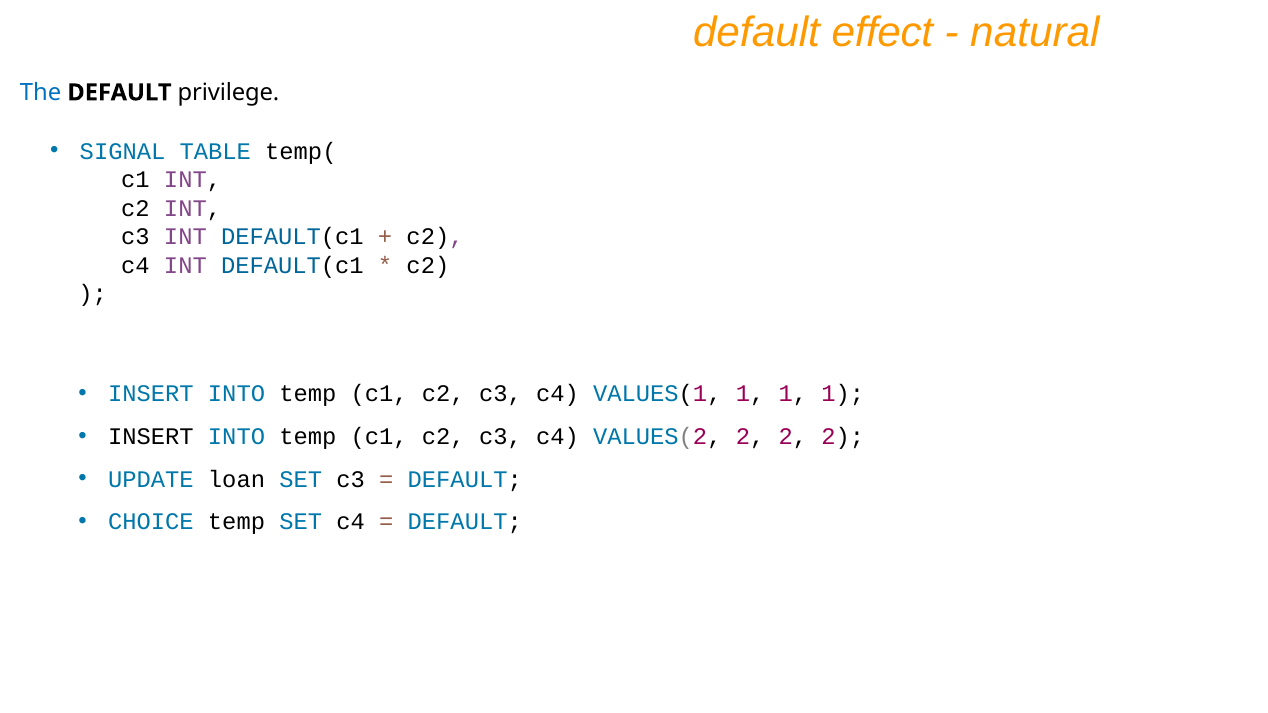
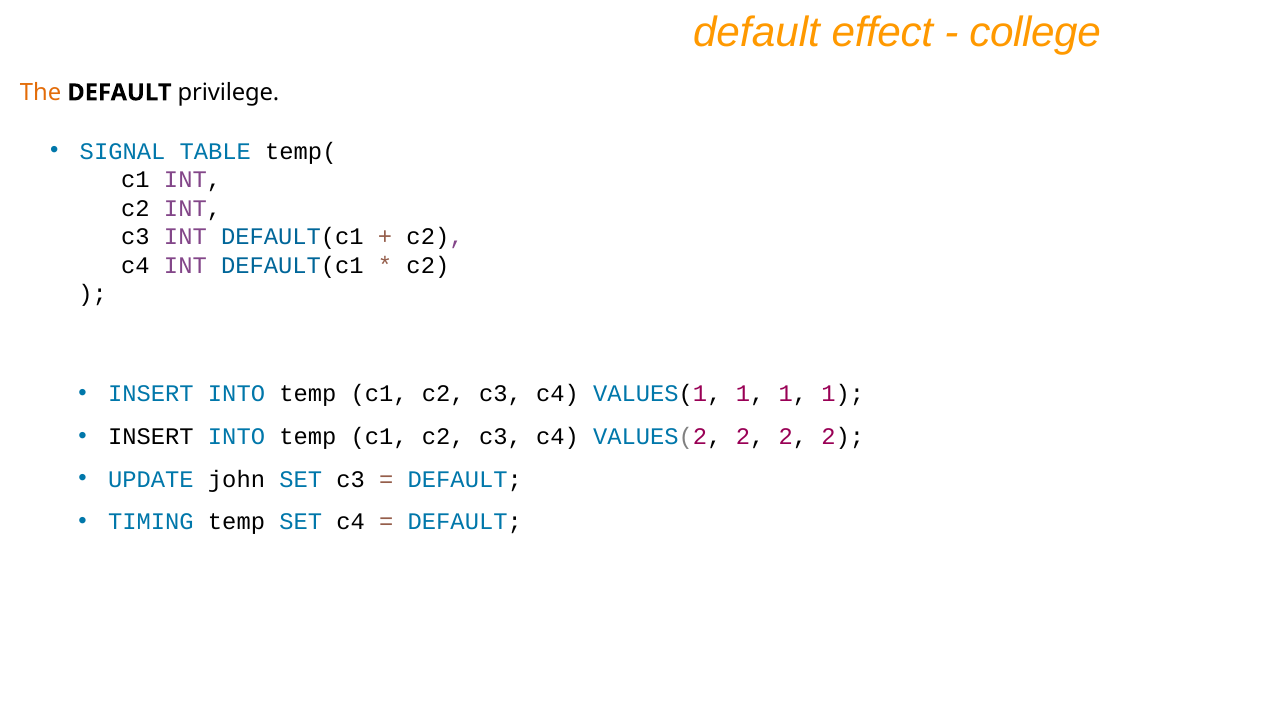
natural: natural -> college
The colour: blue -> orange
loan: loan -> john
CHOICE: CHOICE -> TIMING
